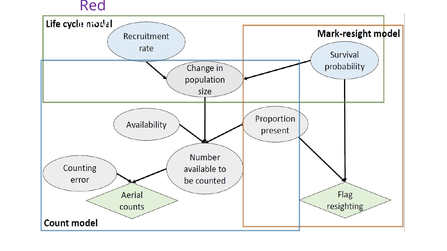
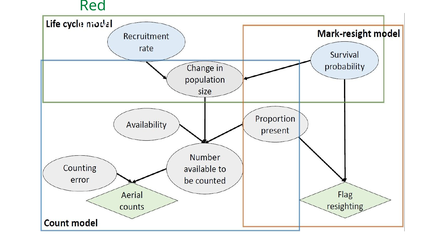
Red colour: purple -> green
